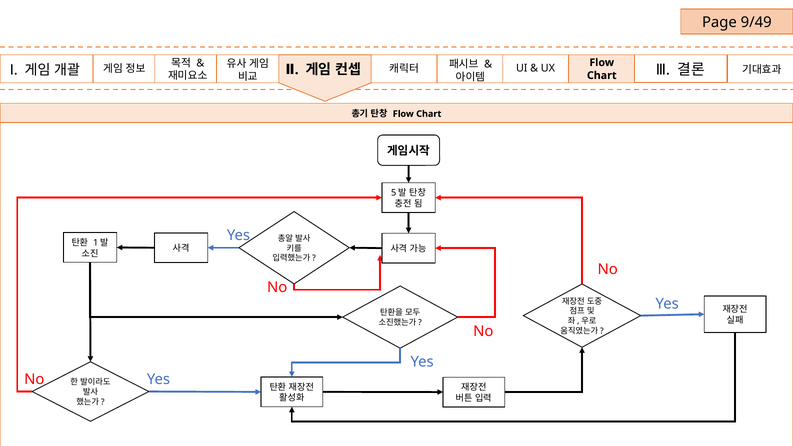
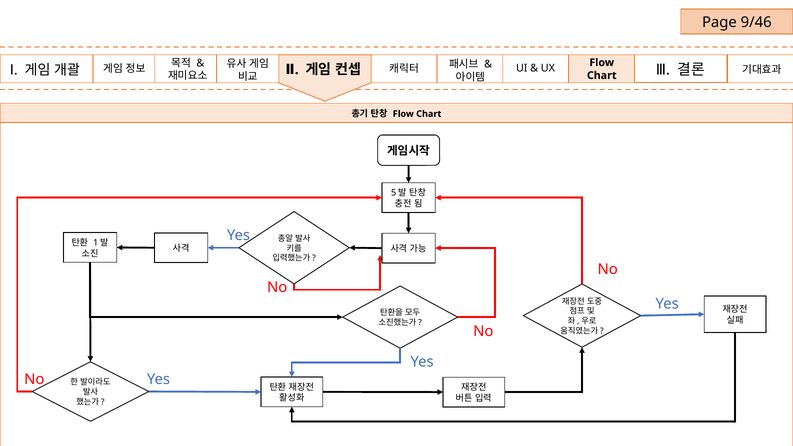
9/49: 9/49 -> 9/46
